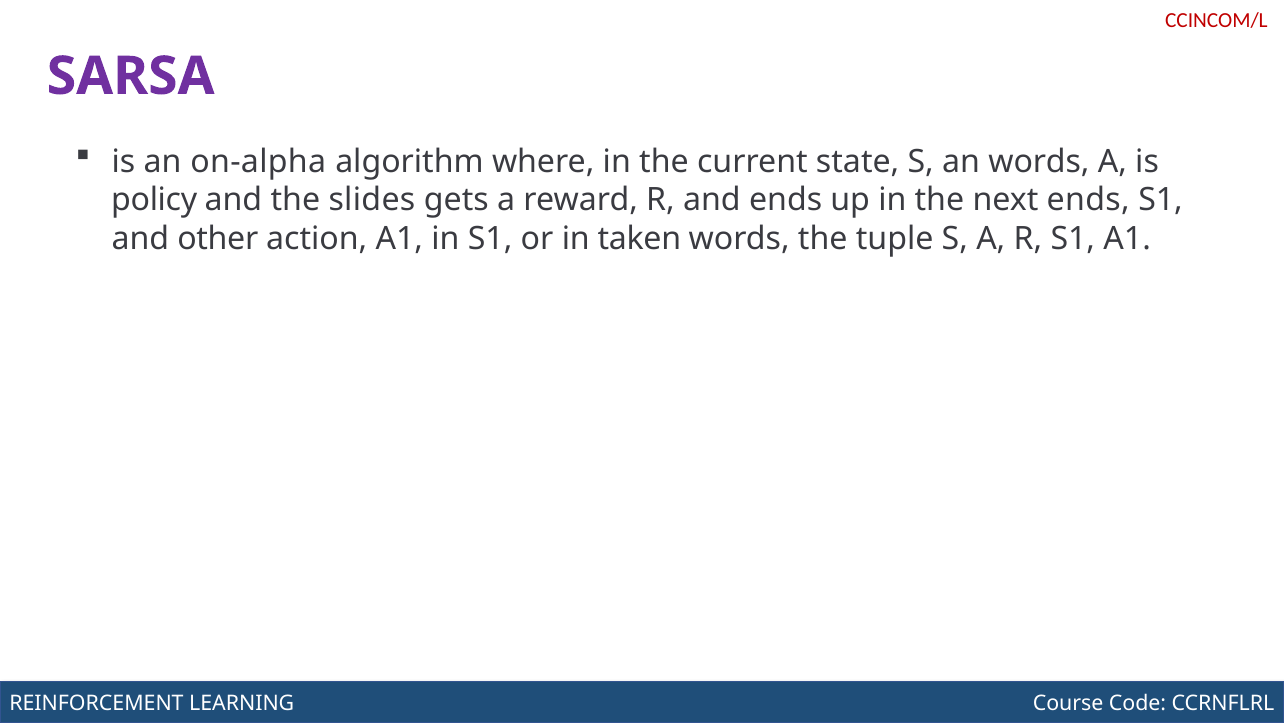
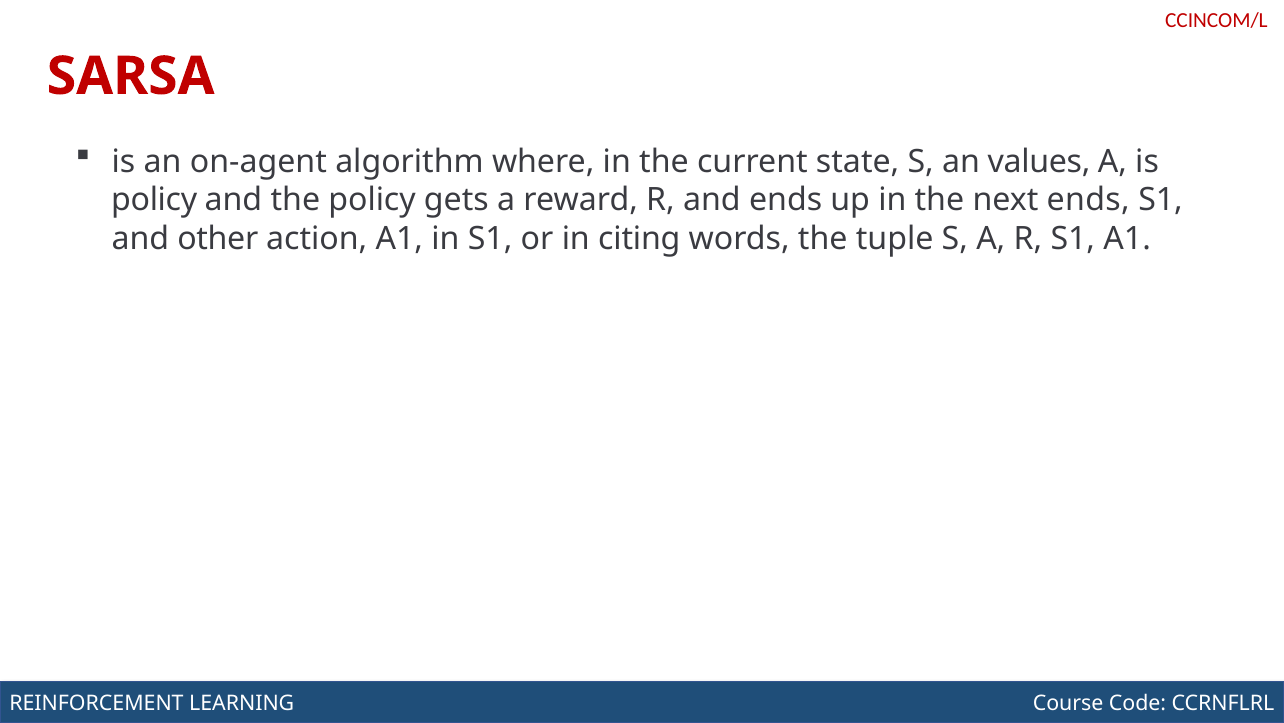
SARSA colour: purple -> red
on-alpha: on-alpha -> on-agent
an words: words -> values
the slides: slides -> policy
taken: taken -> citing
